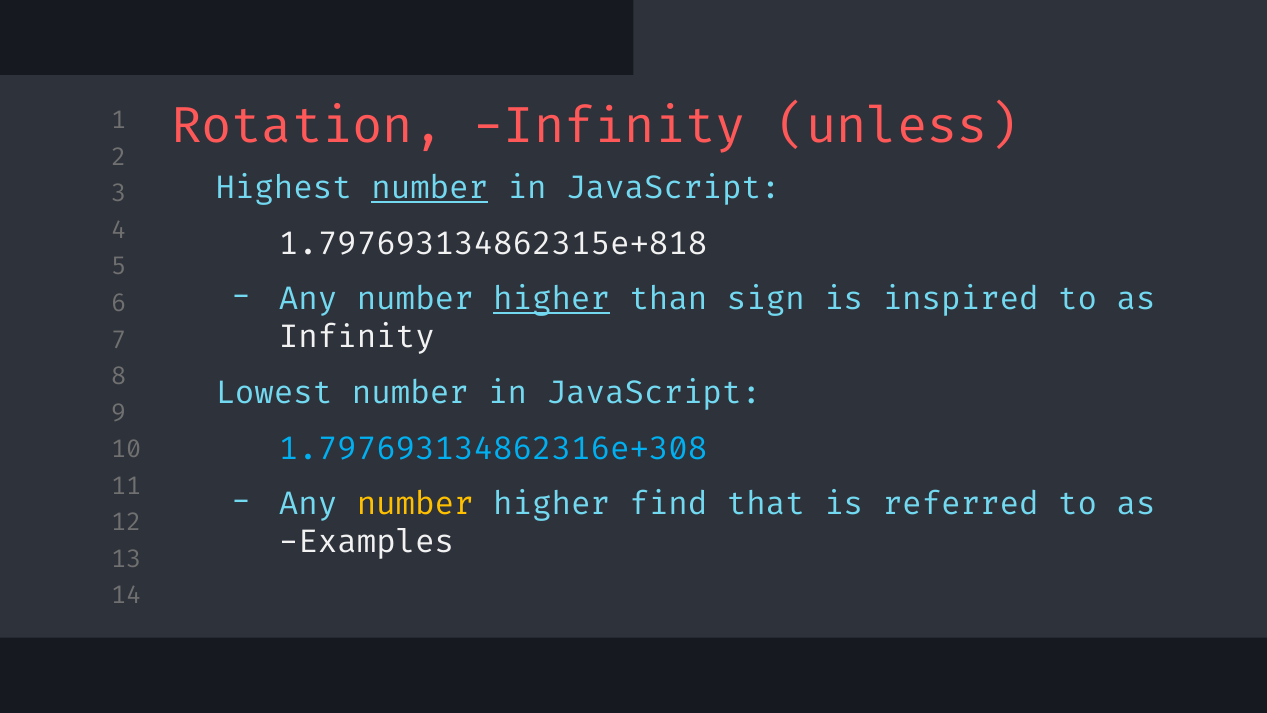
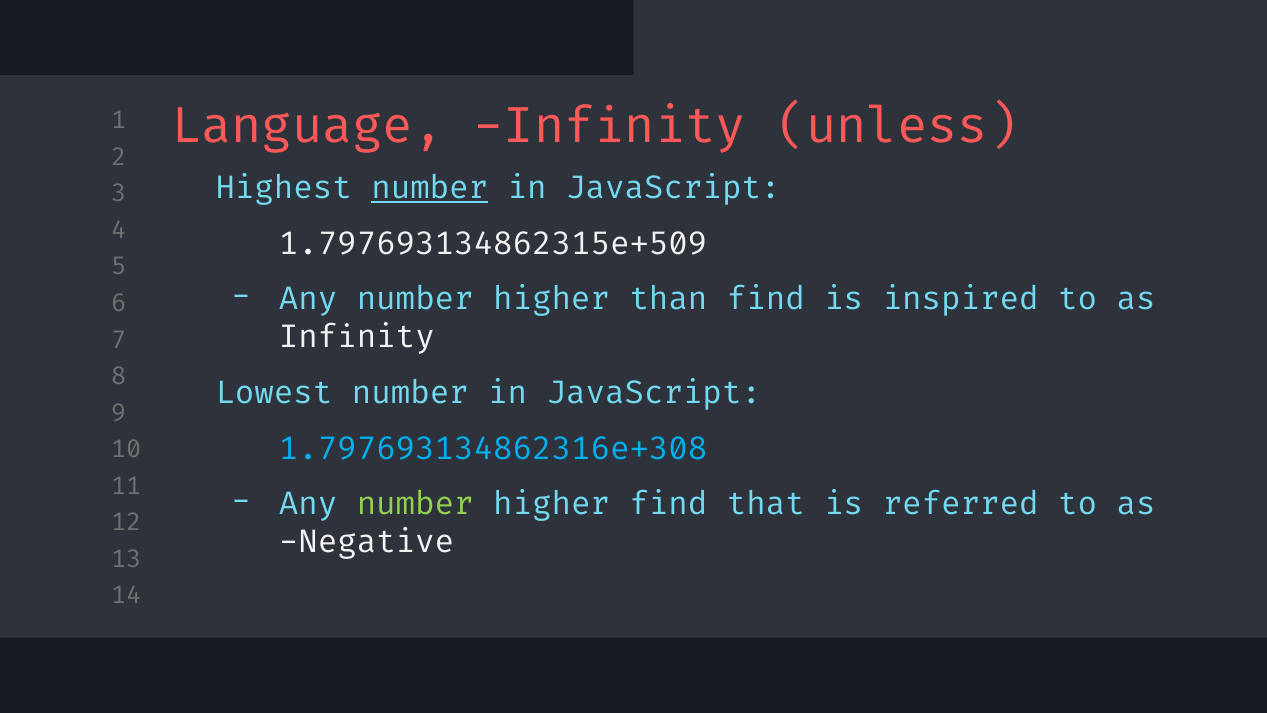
Rotation: Rotation -> Language
1.797693134862315e+818: 1.797693134862315e+818 -> 1.797693134862315e+509
higher at (552, 299) underline: present -> none
than sign: sign -> find
number at (415, 504) colour: yellow -> light green
Examples: Examples -> Negative
